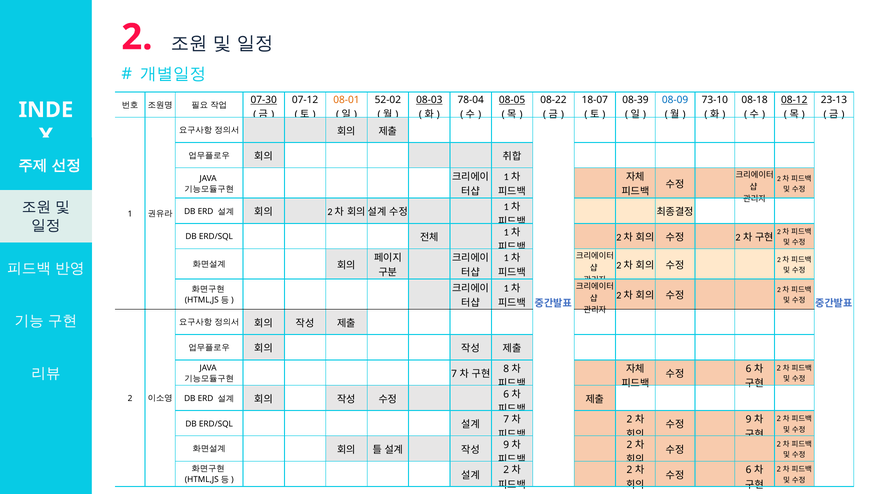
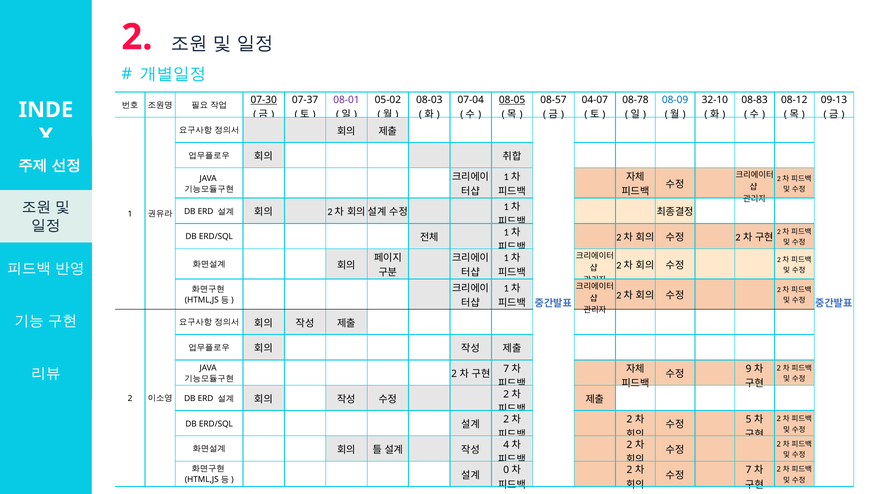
07-12: 07-12 -> 07-37
08-01 colour: orange -> purple
52-02: 52-02 -> 05-02
08-03 underline: present -> none
78-04: 78-04 -> 07-04
08-22: 08-22 -> 08-57
18-07: 18-07 -> 04-07
08-39: 08-39 -> 08-78
73-10: 73-10 -> 32-10
08-18: 08-18 -> 08-83
08-12 underline: present -> none
23-13: 23-13 -> 09-13
6 at (749, 369): 6 -> 9
7 at (454, 374): 7 -> 2
8 at (506, 369): 8 -> 7
6 at (506, 395): 6 -> 2
9 at (749, 420): 9 -> 5
7 at (506, 420): 7 -> 2
9 at (506, 445): 9 -> 4
6 at (749, 471): 6 -> 7
2 at (506, 471): 2 -> 0
